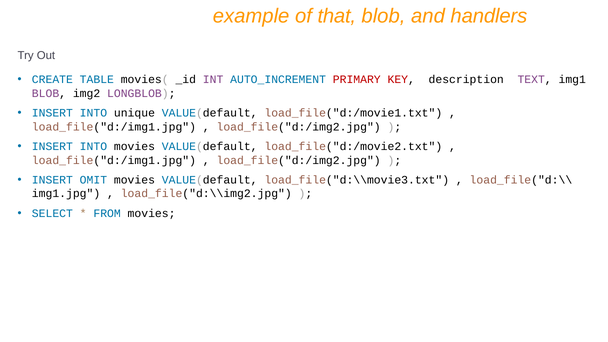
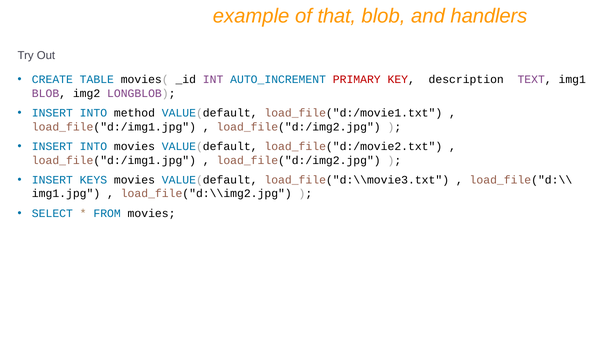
unique: unique -> method
OMIT: OMIT -> KEYS
